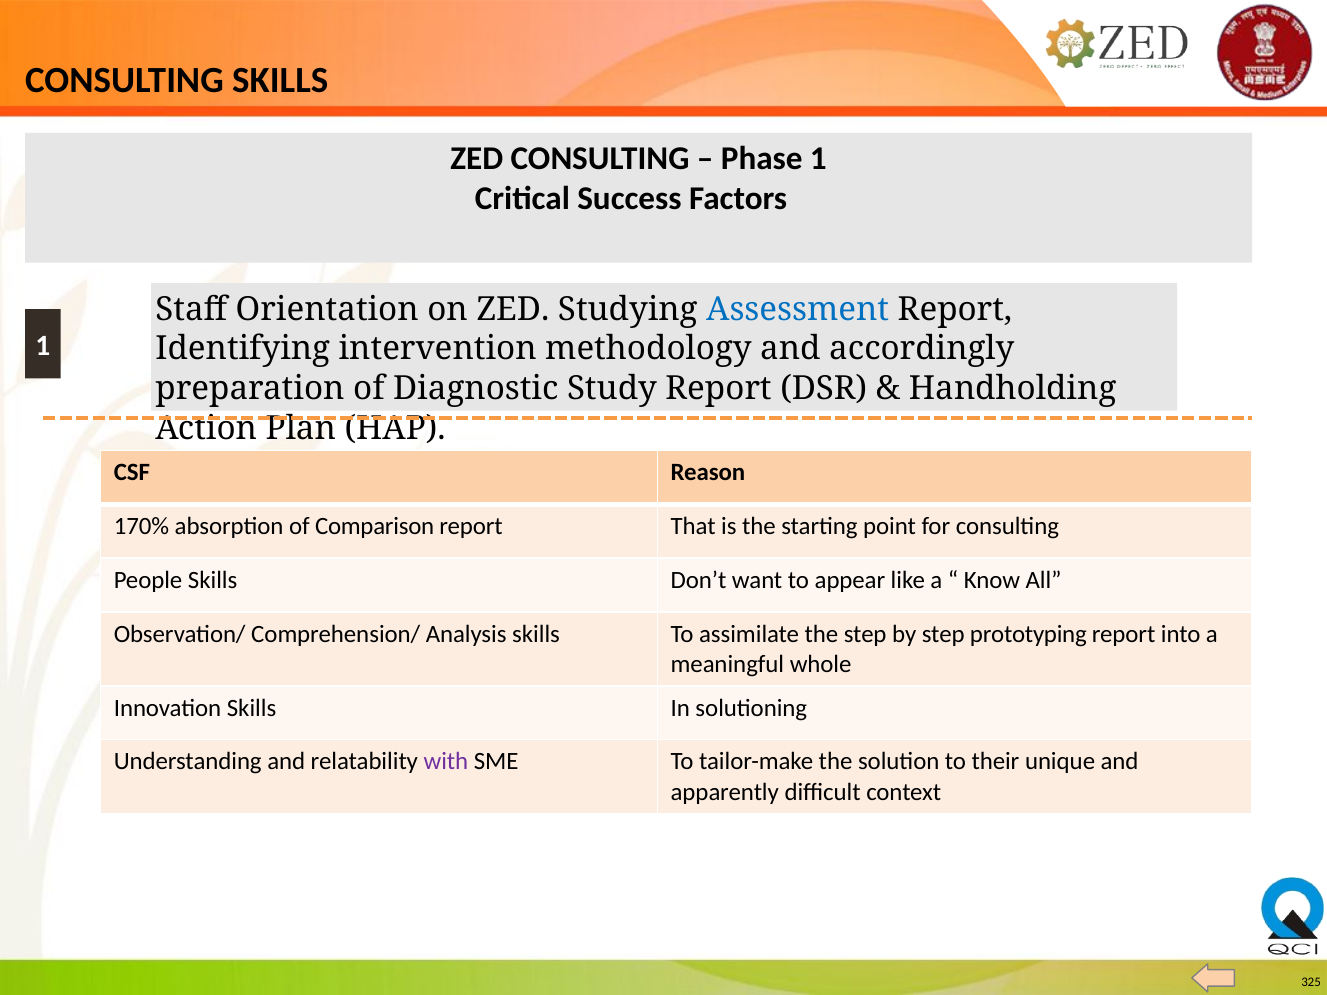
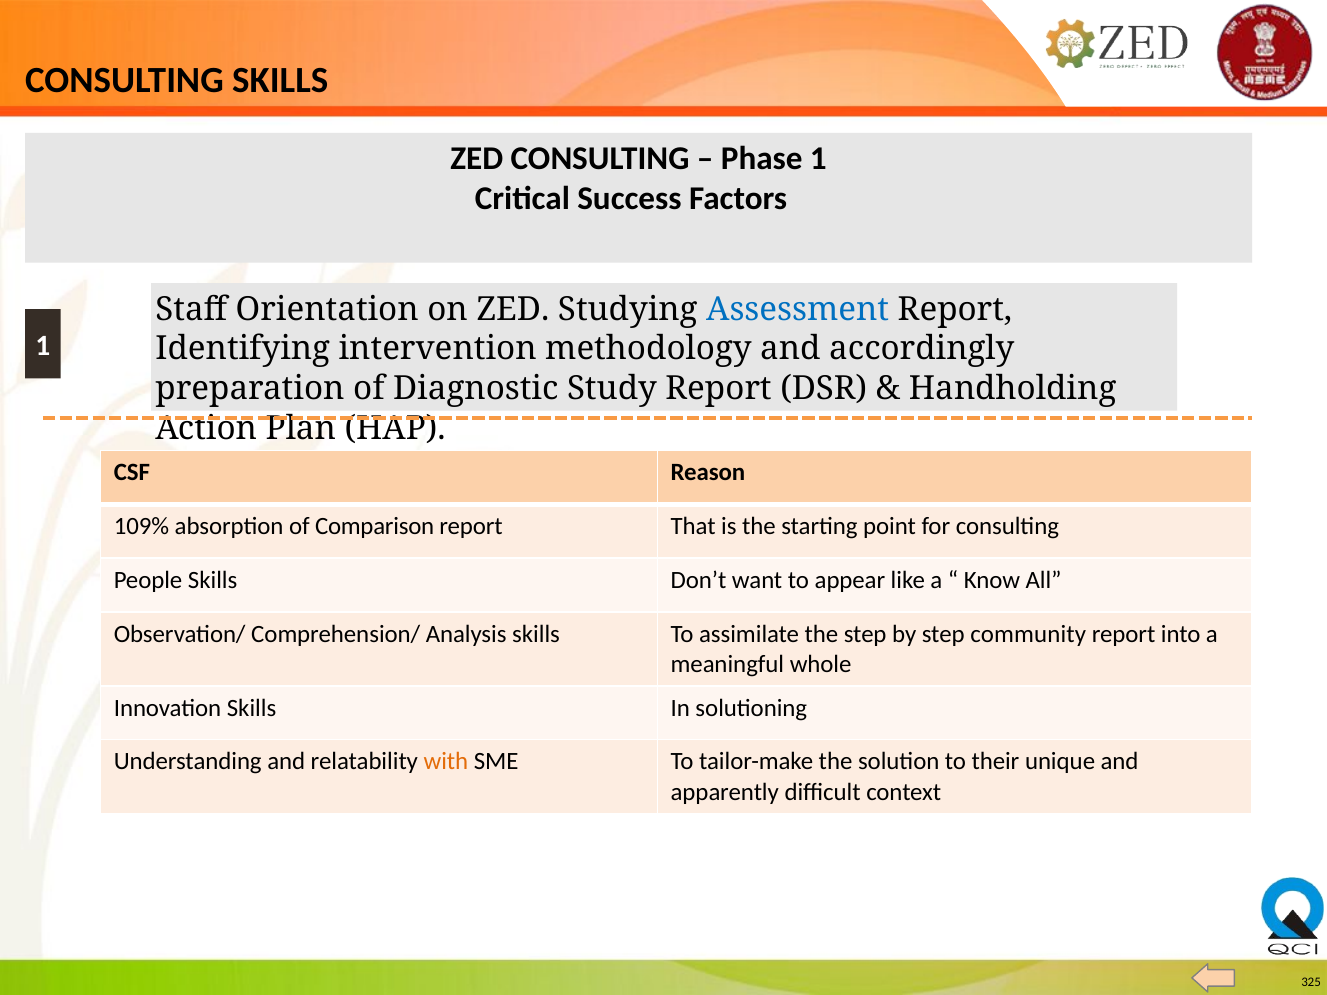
170%: 170% -> 109%
prototyping: prototyping -> community
with colour: purple -> orange
